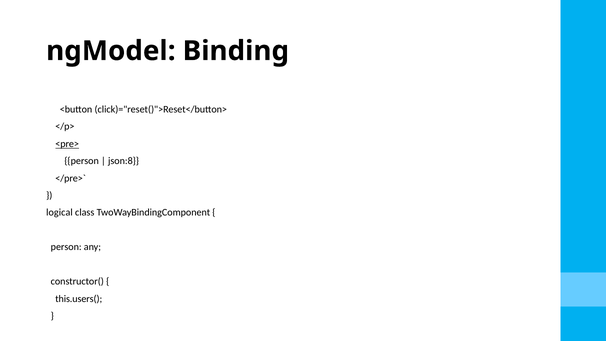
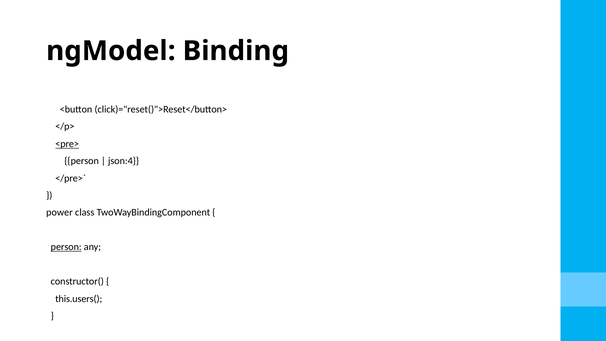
json:8: json:8 -> json:4
logical: logical -> power
person at (66, 247) underline: none -> present
